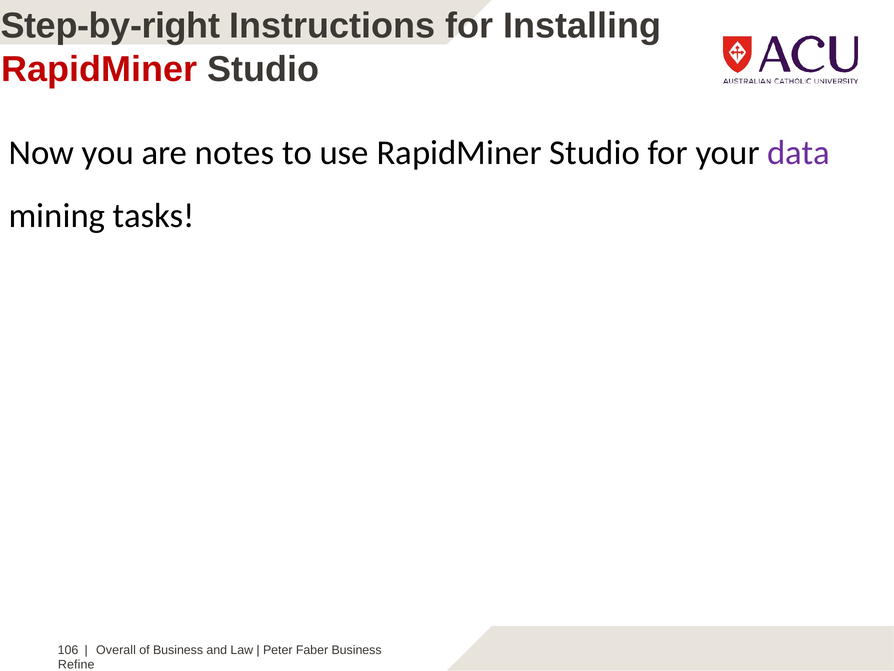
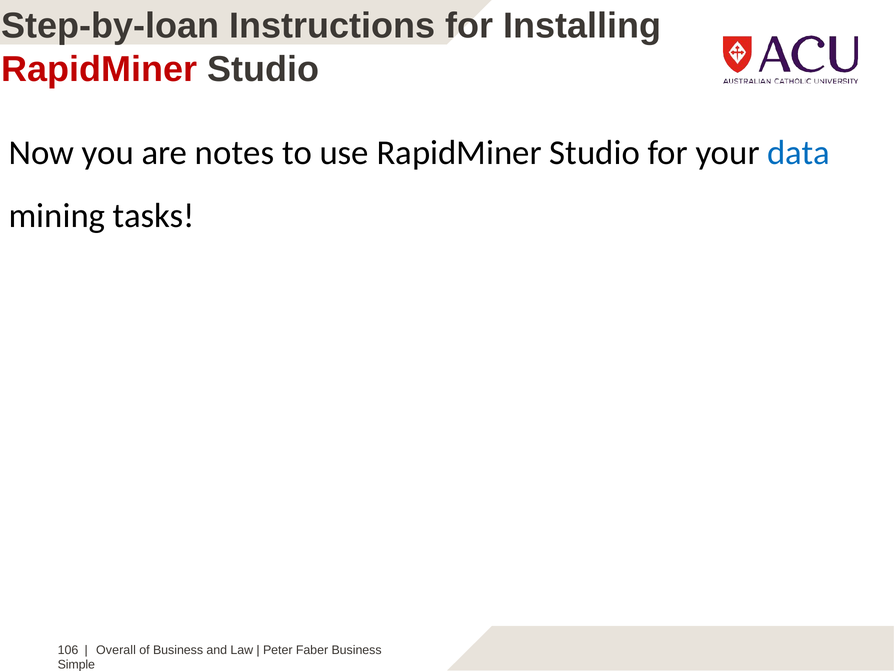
Step-by-right: Step-by-right -> Step-by-loan
data colour: purple -> blue
Refine: Refine -> Simple
